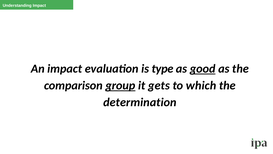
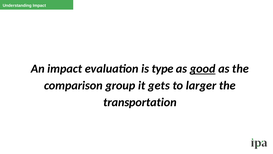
group underline: present -> none
which: which -> larger
determination: determination -> transportation
